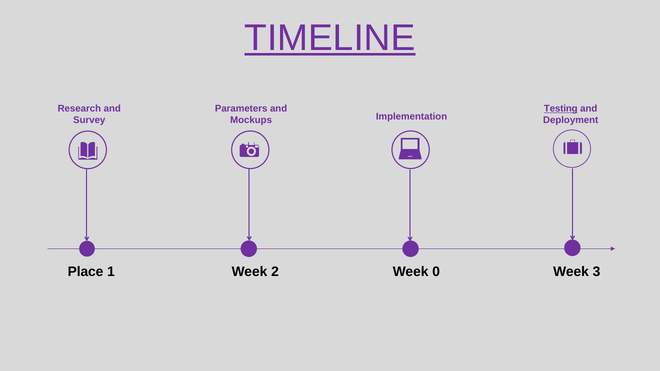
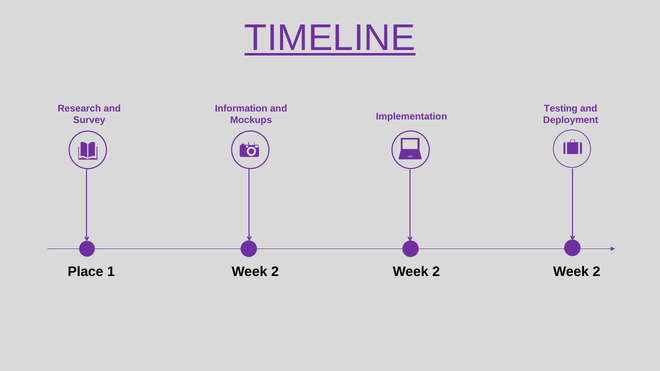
Parameters: Parameters -> Information
Testing underline: present -> none
0 at (436, 272): 0 -> 2
3 at (596, 272): 3 -> 2
